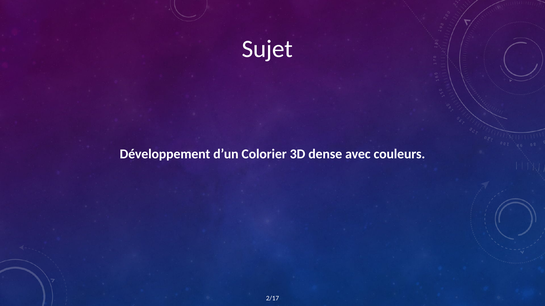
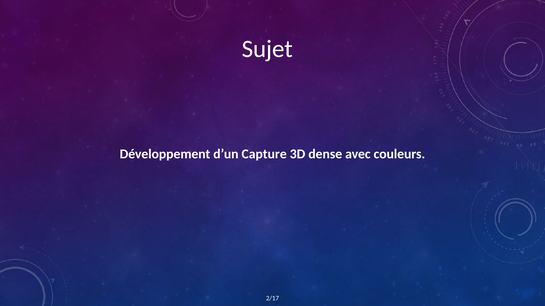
Colorier: Colorier -> Capture
